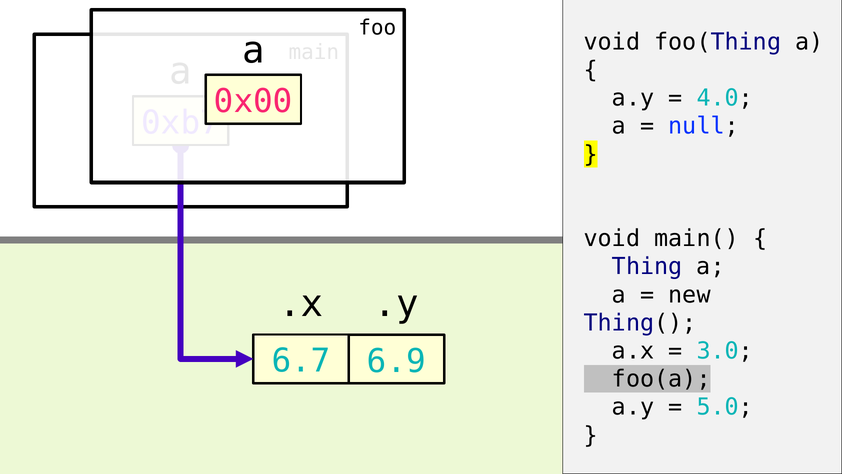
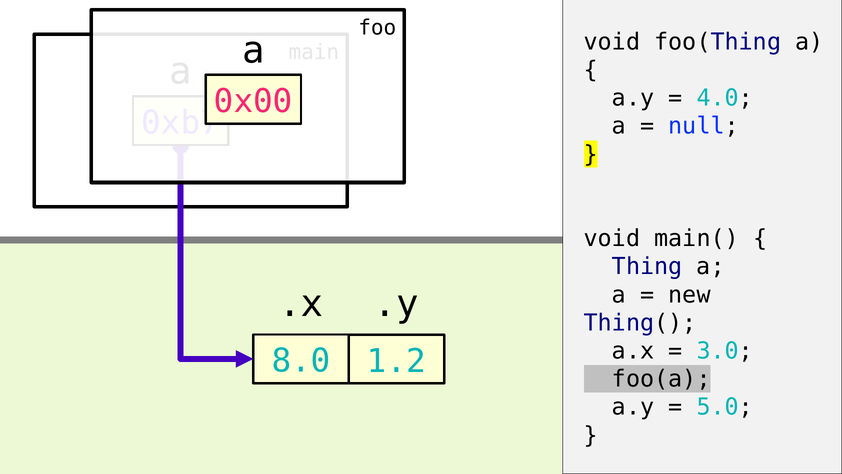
6.7: 6.7 -> 8.0
6.9: 6.9 -> 1.2
